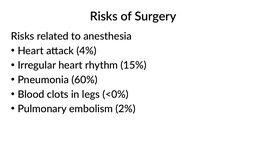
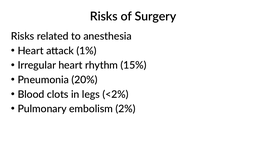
4%: 4% -> 1%
60%: 60% -> 20%
<0%: <0% -> <2%
